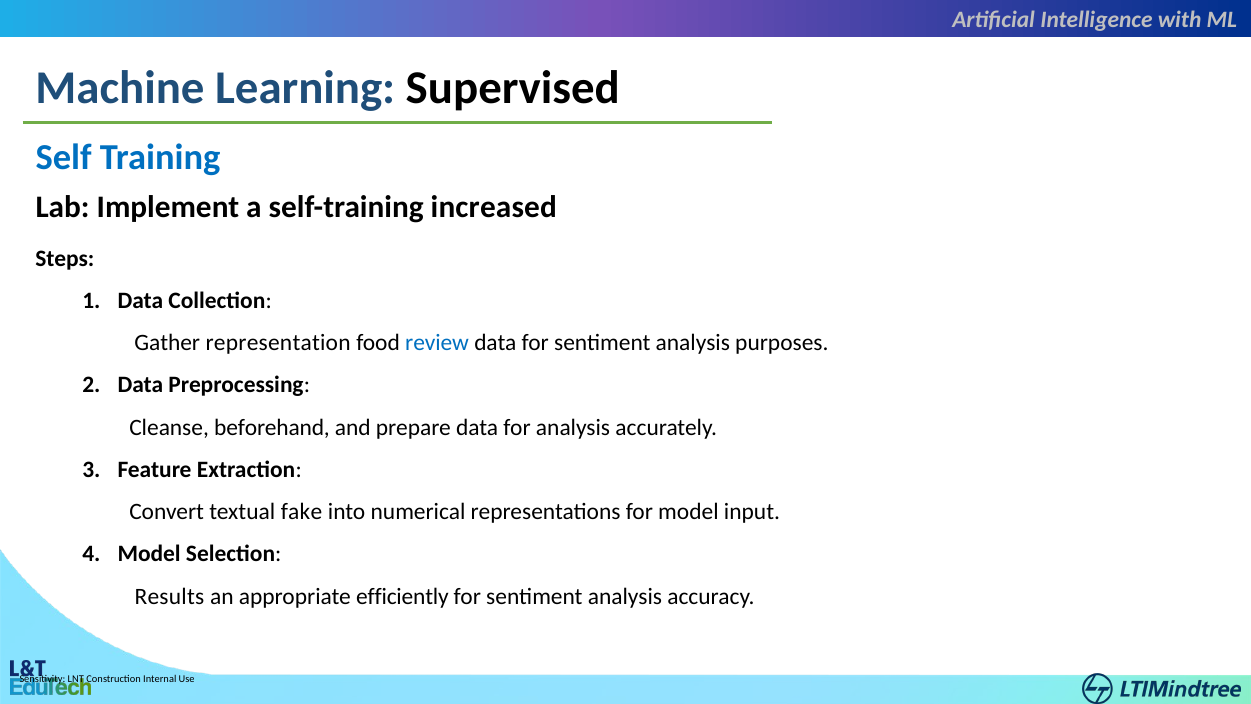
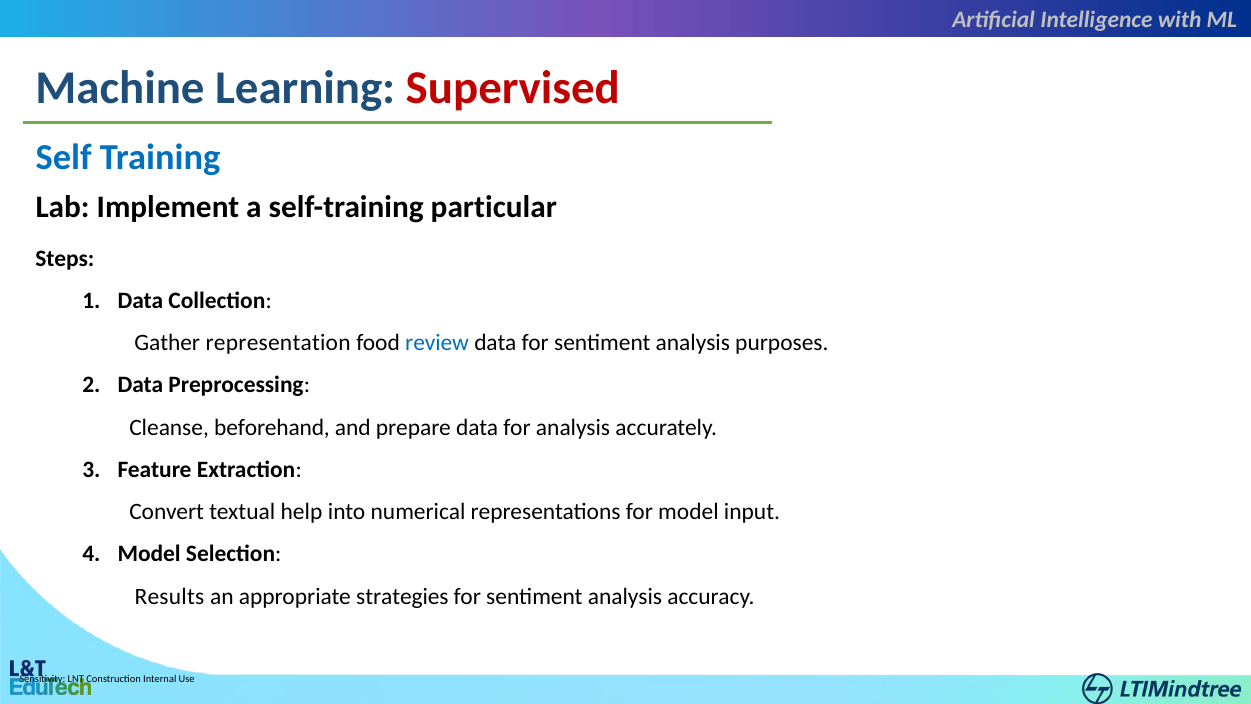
Supervised colour: black -> red
increased: increased -> particular
fake: fake -> help
efficiently: efficiently -> strategies
